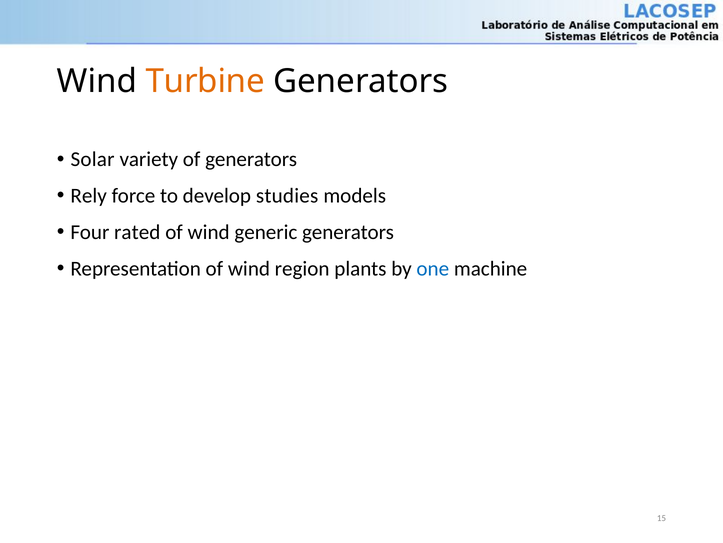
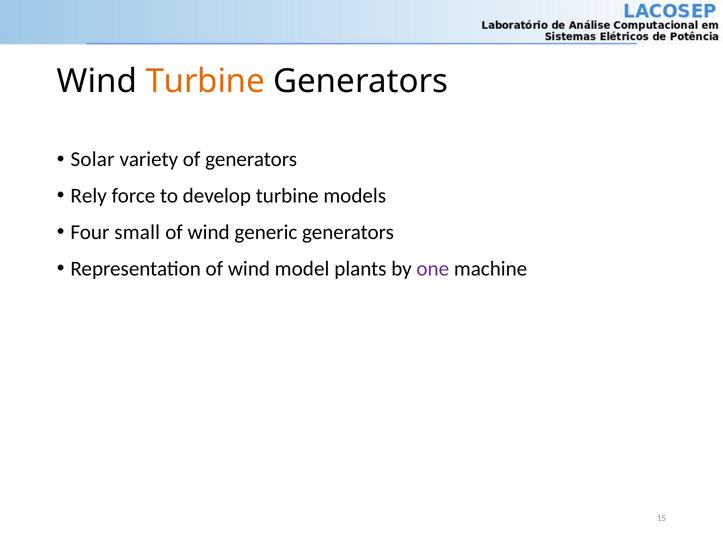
develop studies: studies -> turbine
rated: rated -> small
region: region -> model
one colour: blue -> purple
